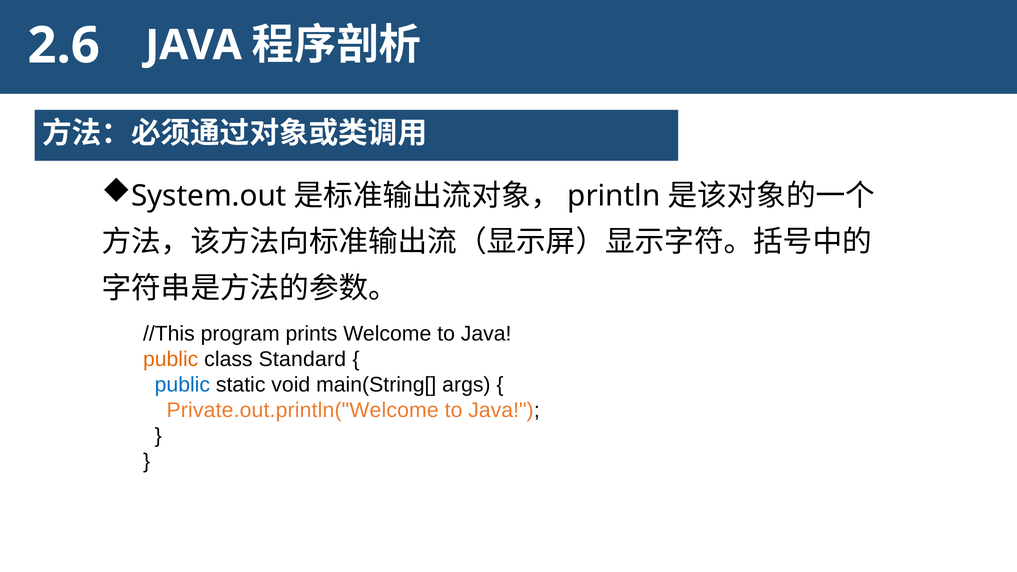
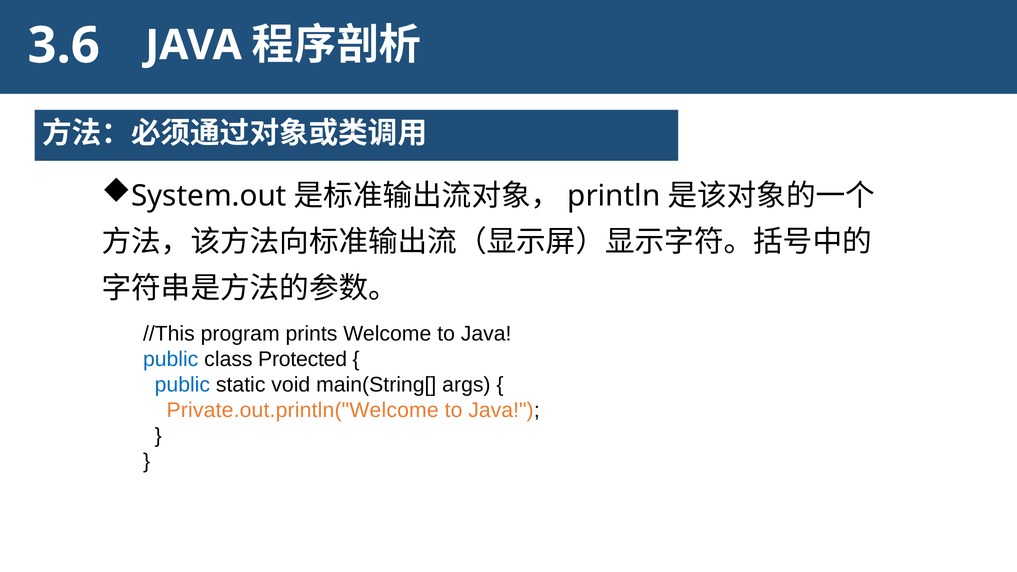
2.6: 2.6 -> 3.6
public at (171, 359) colour: orange -> blue
Standard: Standard -> Protected
